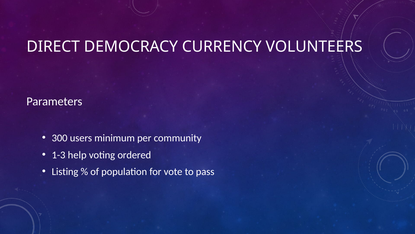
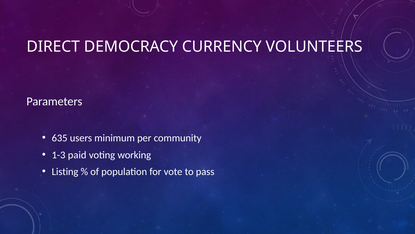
300: 300 -> 635
help: help -> paid
ordered: ordered -> working
